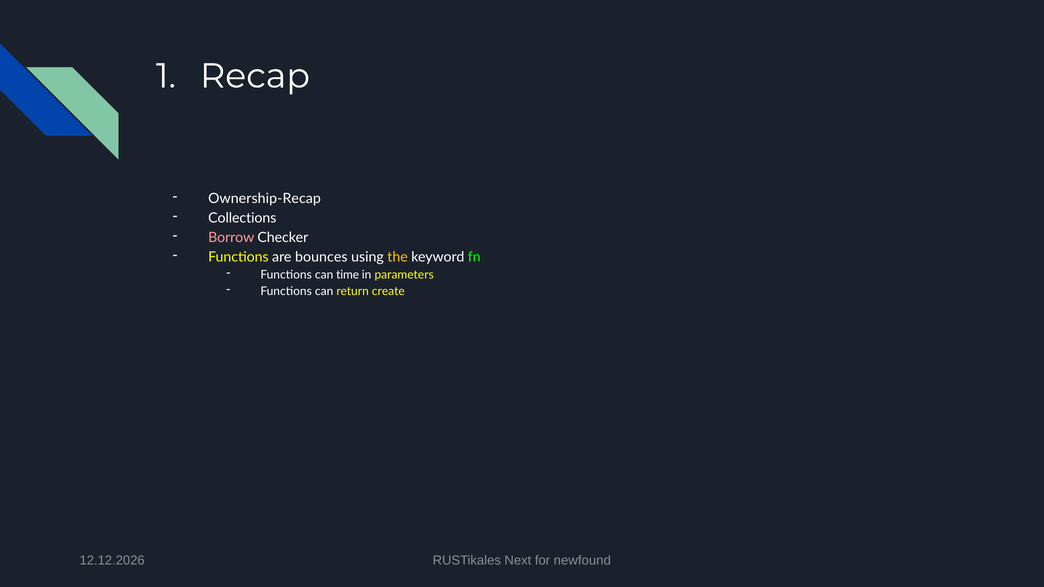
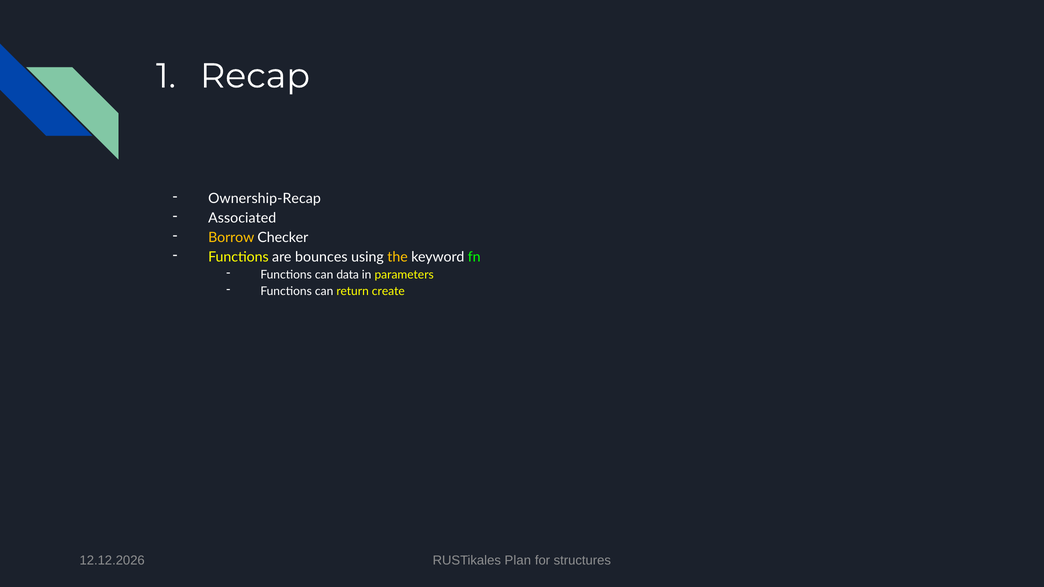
Collections: Collections -> Associated
Borrow colour: pink -> yellow
time: time -> data
Next: Next -> Plan
newfound: newfound -> structures
